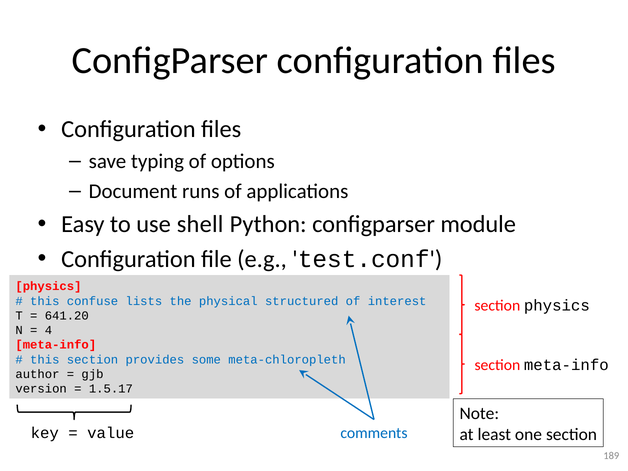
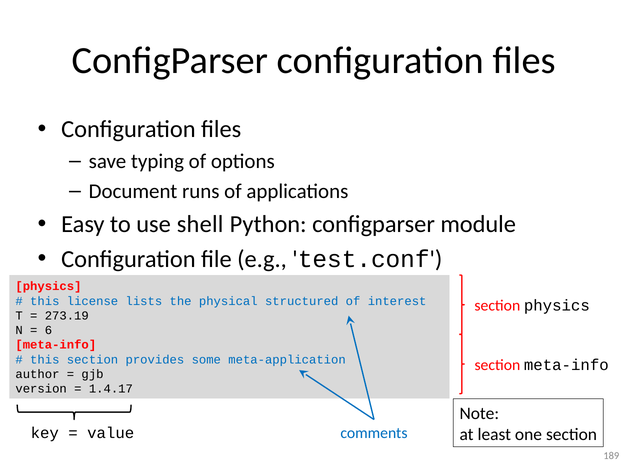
confuse: confuse -> license
641.20: 641.20 -> 273.19
4: 4 -> 6
meta-chloropleth: meta-chloropleth -> meta-application
1.5.17: 1.5.17 -> 1.4.17
